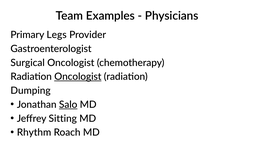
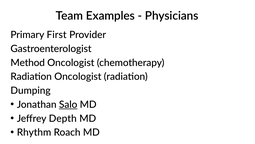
Legs: Legs -> First
Surgical: Surgical -> Method
Oncologist at (78, 76) underline: present -> none
Sitting: Sitting -> Depth
